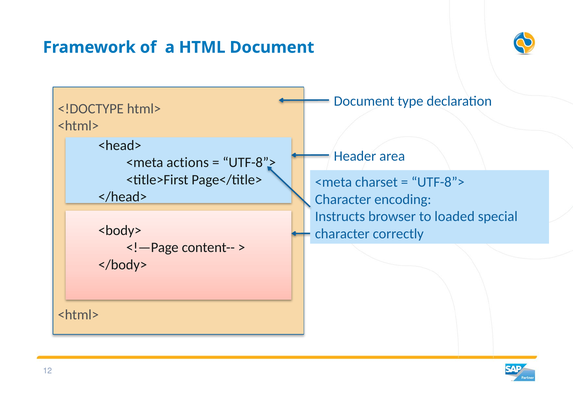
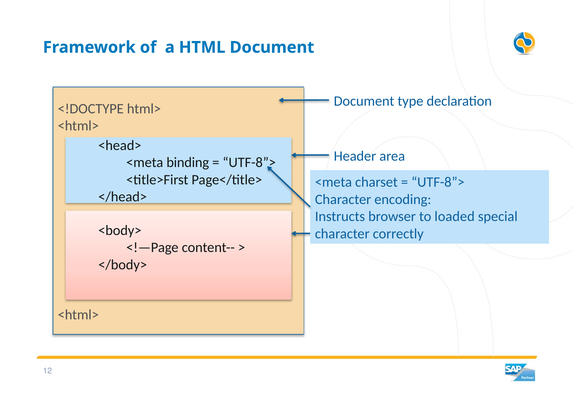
actions: actions -> binding
